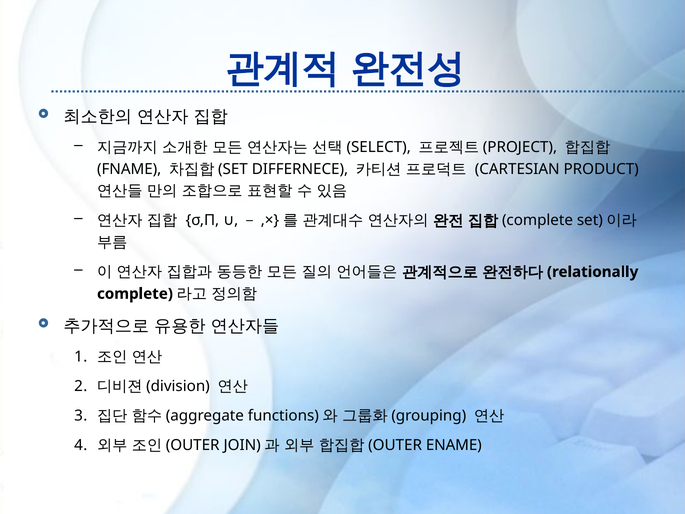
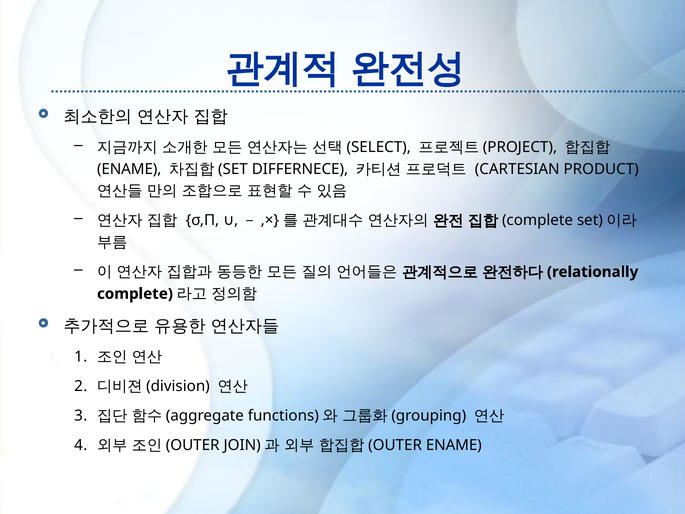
FNAME at (129, 169): FNAME -> ENAME
